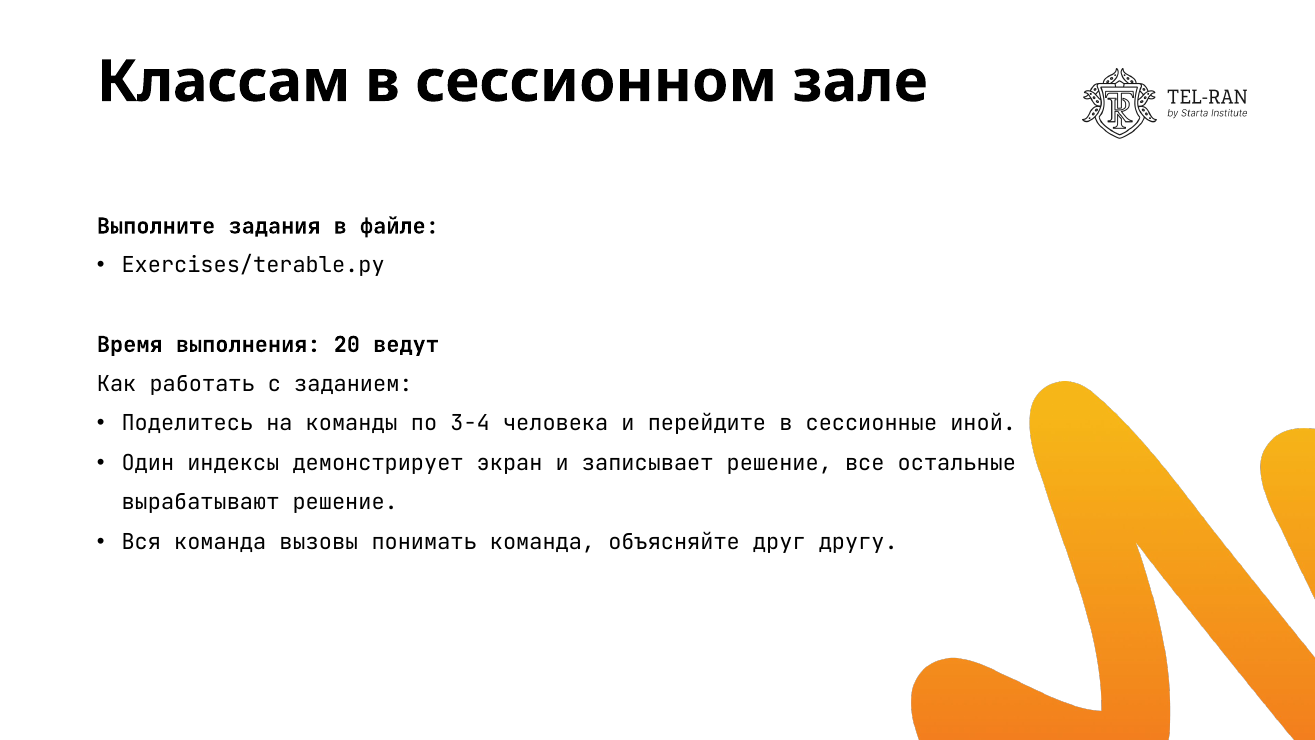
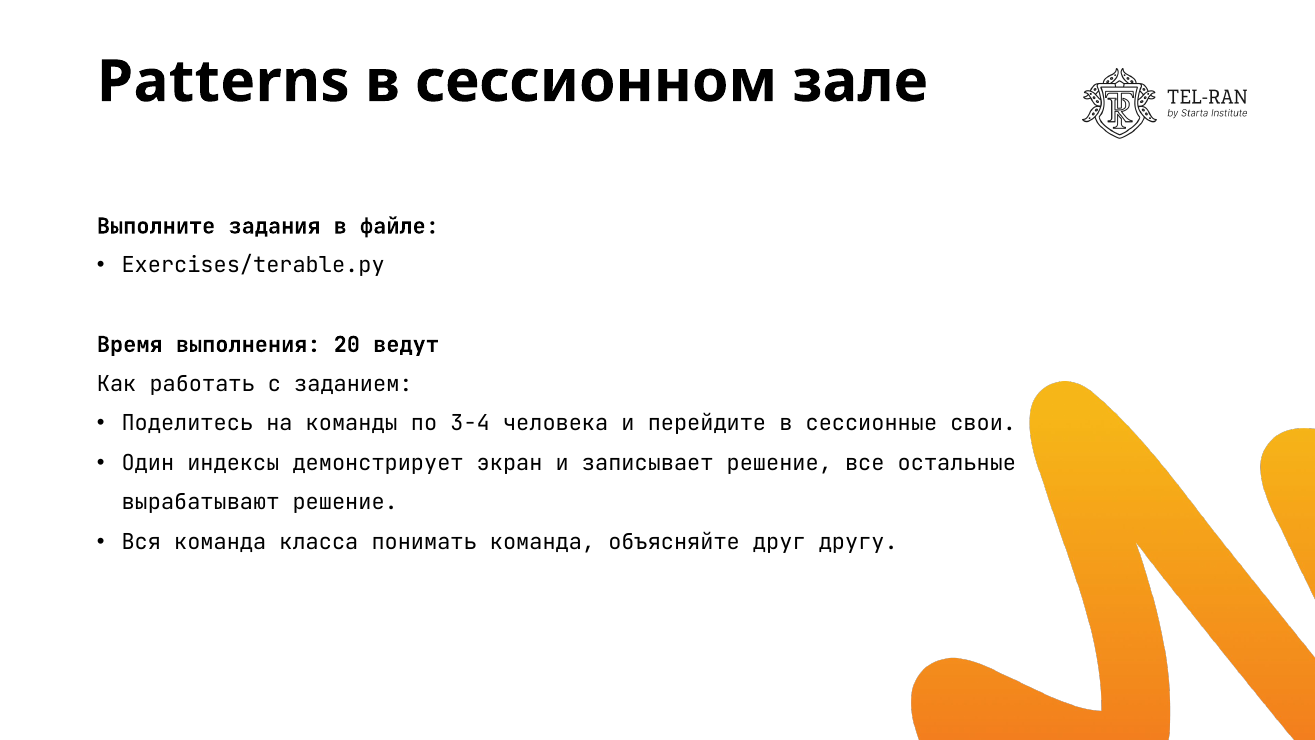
Классам: Классам -> Patterns
иной: иной -> свои
вызовы: вызовы -> класса
